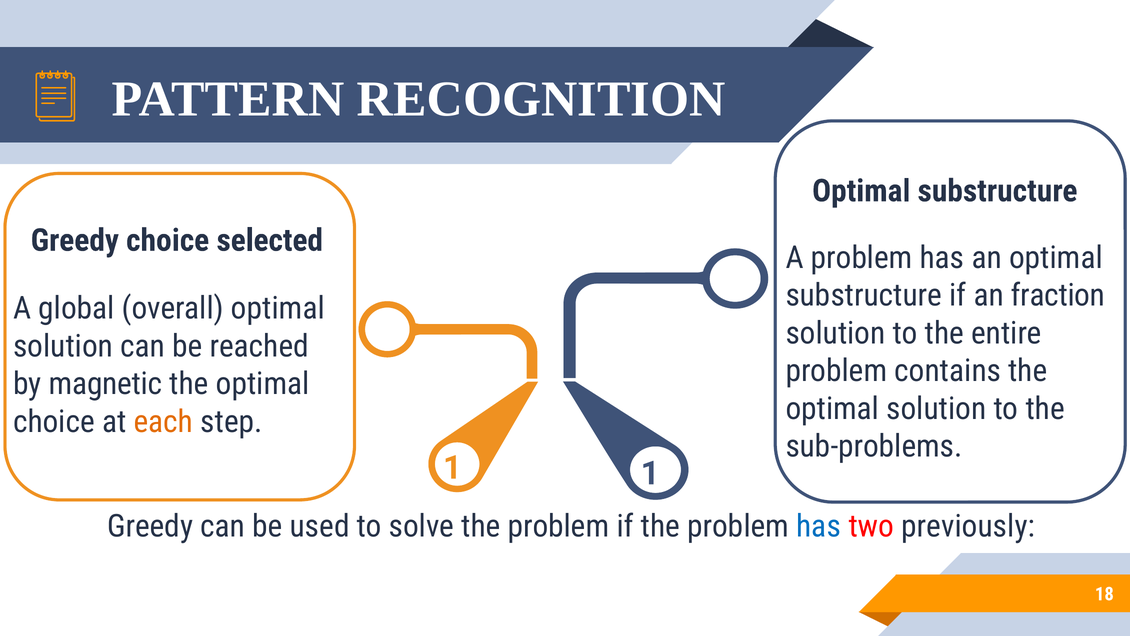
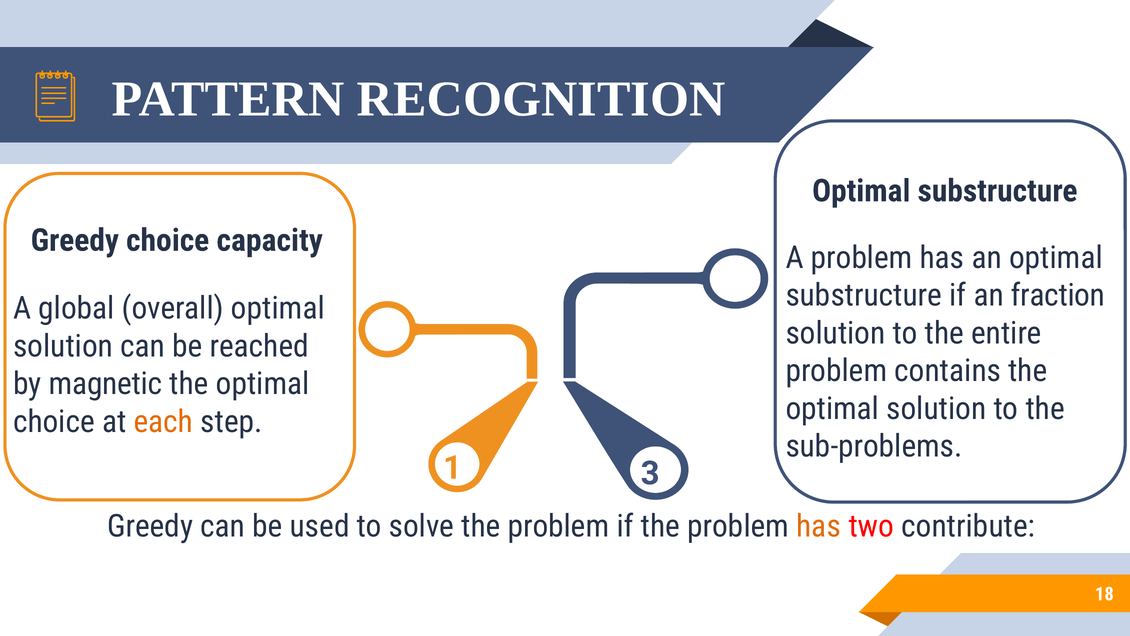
selected: selected -> capacity
1 1: 1 -> 3
has at (819, 526) colour: blue -> orange
previously: previously -> contribute
